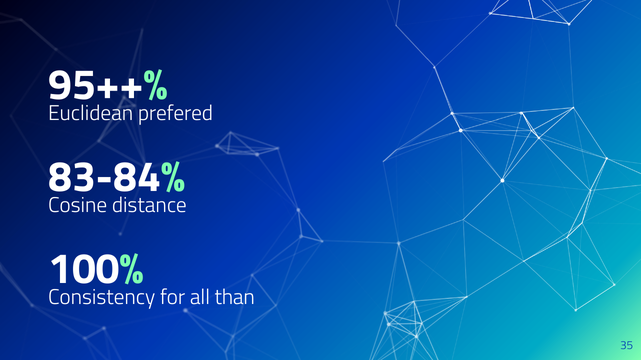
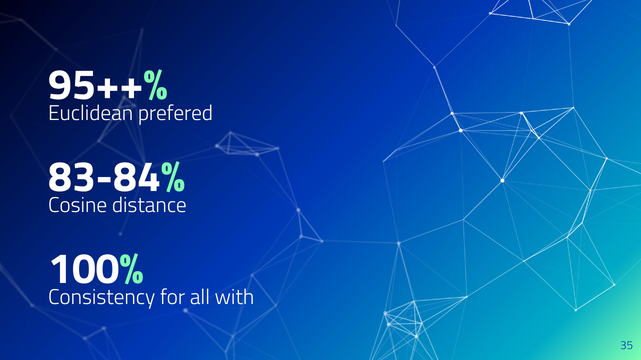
than: than -> with
